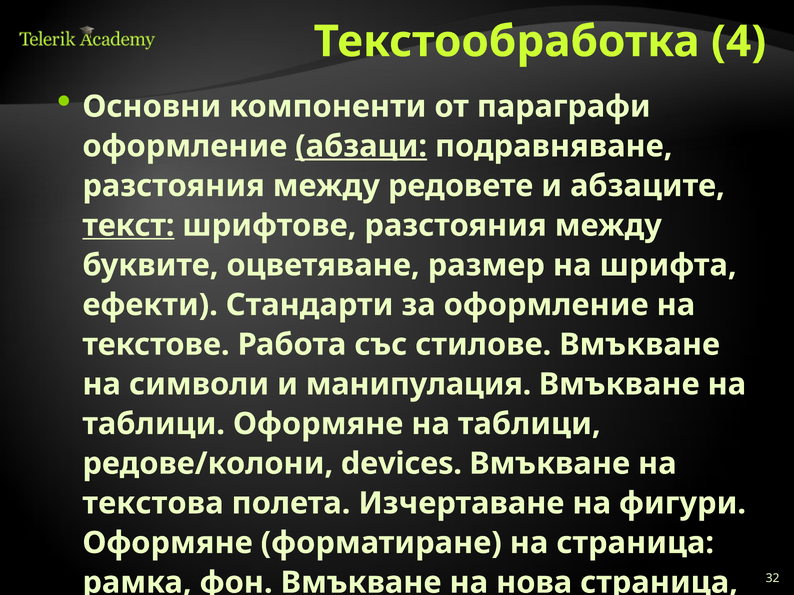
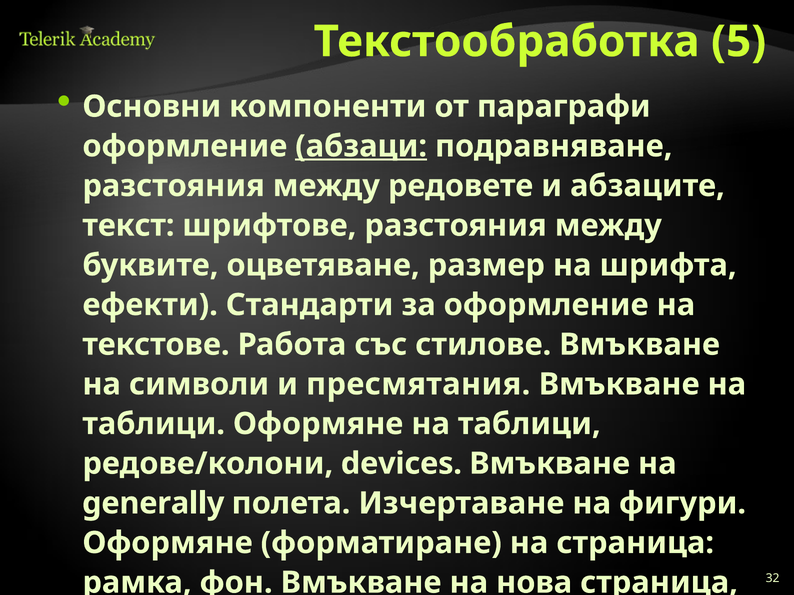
4: 4 -> 5
текст underline: present -> none
манипулация: манипулация -> пресмятания
текстова: текстова -> generally
